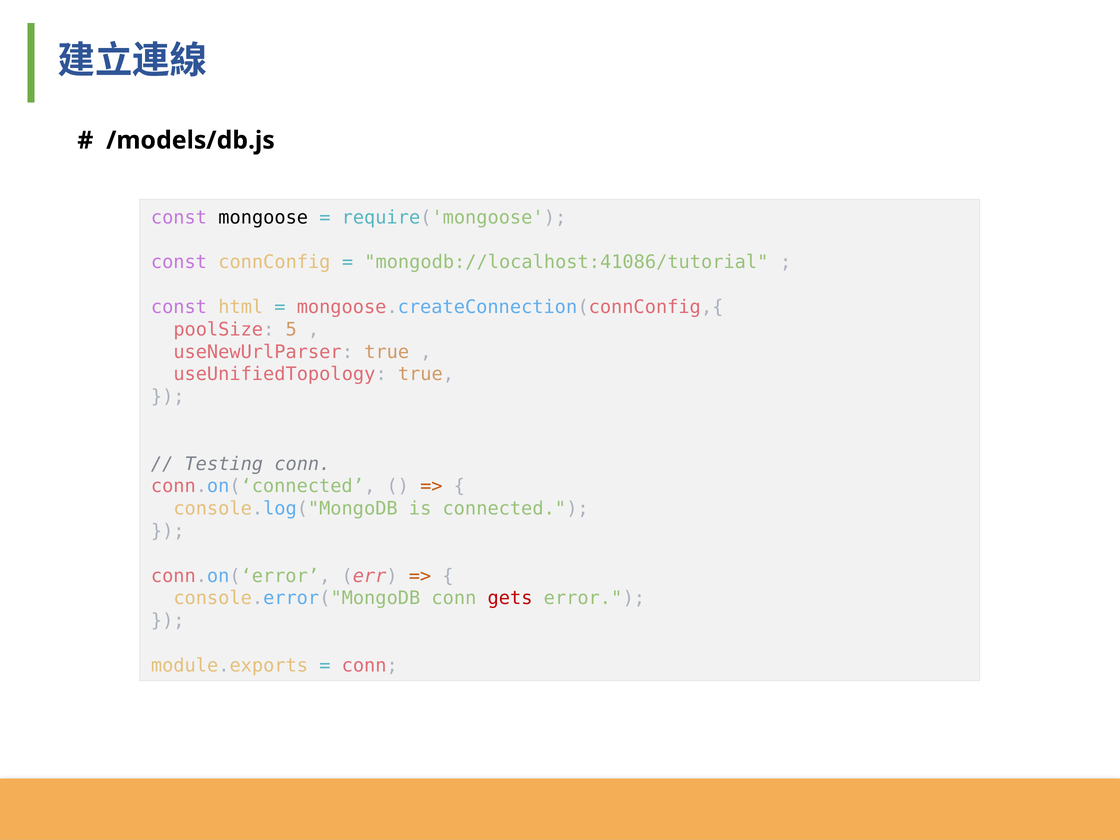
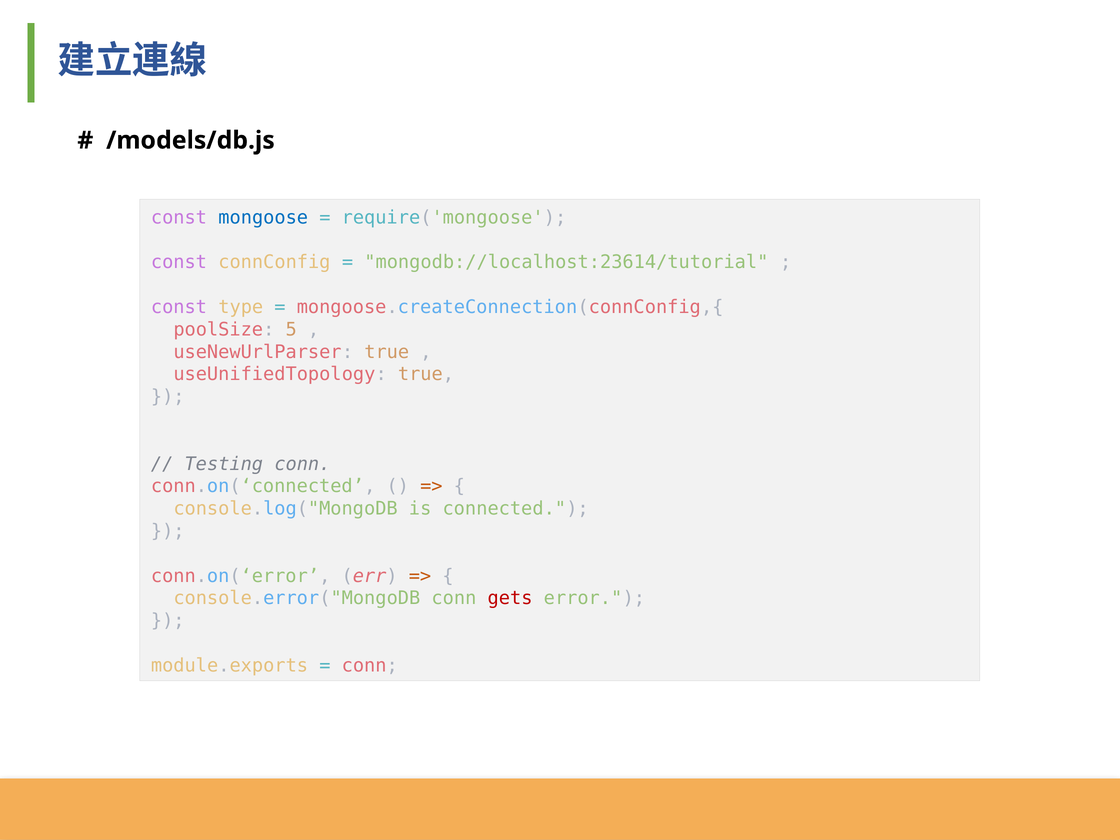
mongoose colour: black -> blue
mongodb://localhost:41086/tutorial: mongodb://localhost:41086/tutorial -> mongodb://localhost:23614/tutorial
html: html -> type
